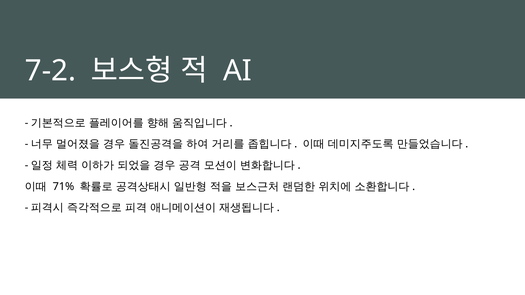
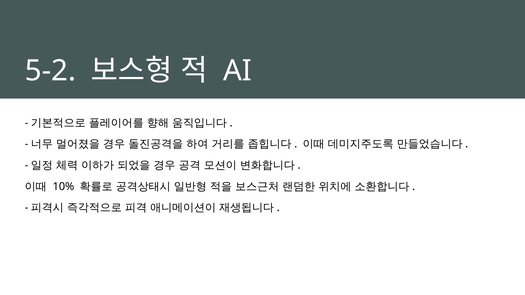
7-2: 7-2 -> 5-2
71%: 71% -> 10%
